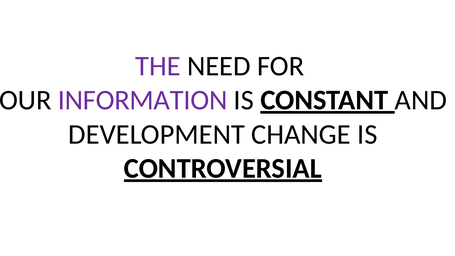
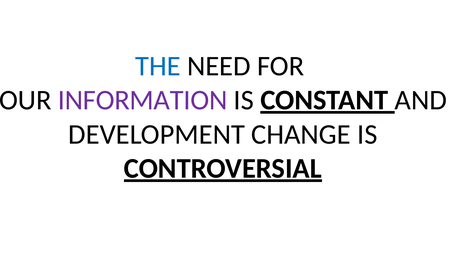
THE colour: purple -> blue
